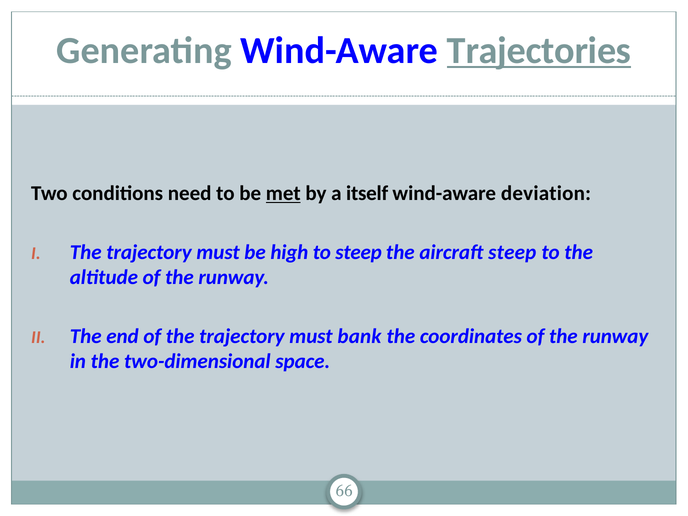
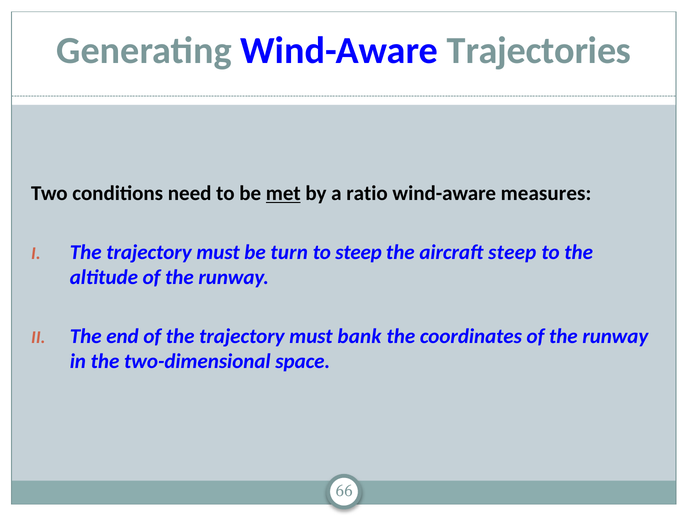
Trajectories underline: present -> none
itself: itself -> ratio
deviation: deviation -> measures
high: high -> turn
